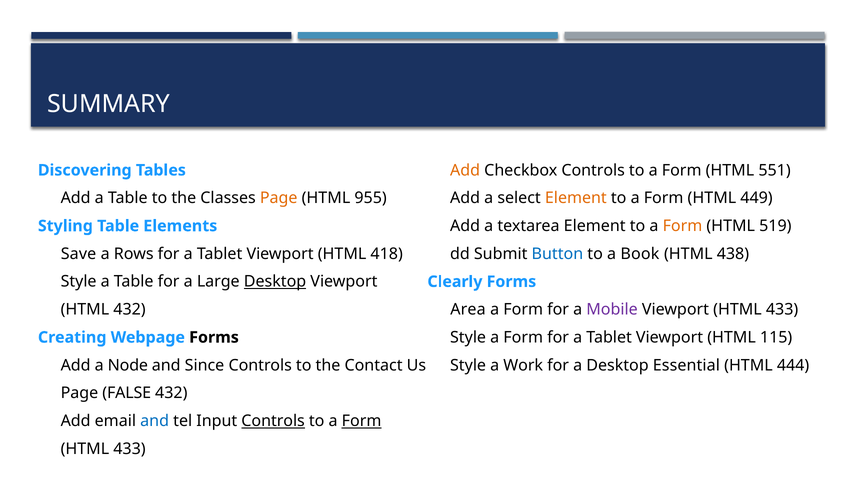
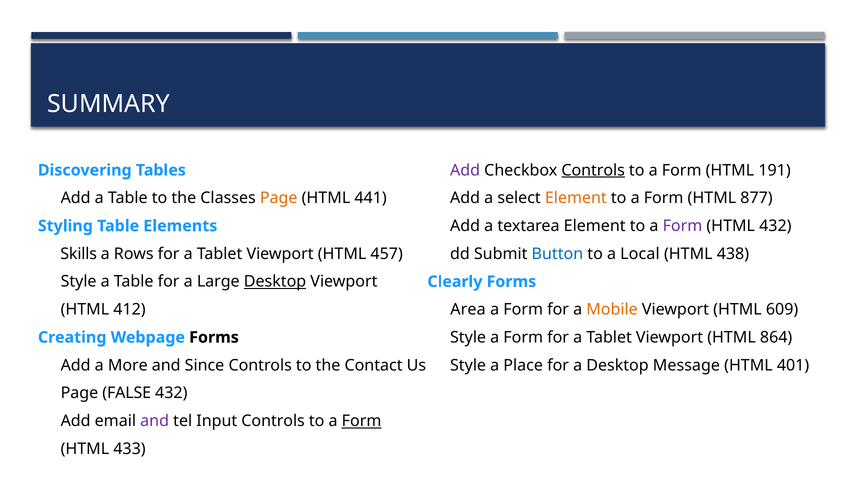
Add at (465, 170) colour: orange -> purple
Controls at (593, 170) underline: none -> present
551: 551 -> 191
955: 955 -> 441
449: 449 -> 877
Form at (682, 226) colour: orange -> purple
HTML 519: 519 -> 432
Save: Save -> Skills
418: 418 -> 457
Book: Book -> Local
HTML 432: 432 -> 412
Mobile colour: purple -> orange
Viewport HTML 433: 433 -> 609
115: 115 -> 864
Node: Node -> More
Work: Work -> Place
Essential: Essential -> Message
444: 444 -> 401
and at (155, 421) colour: blue -> purple
Controls at (273, 421) underline: present -> none
